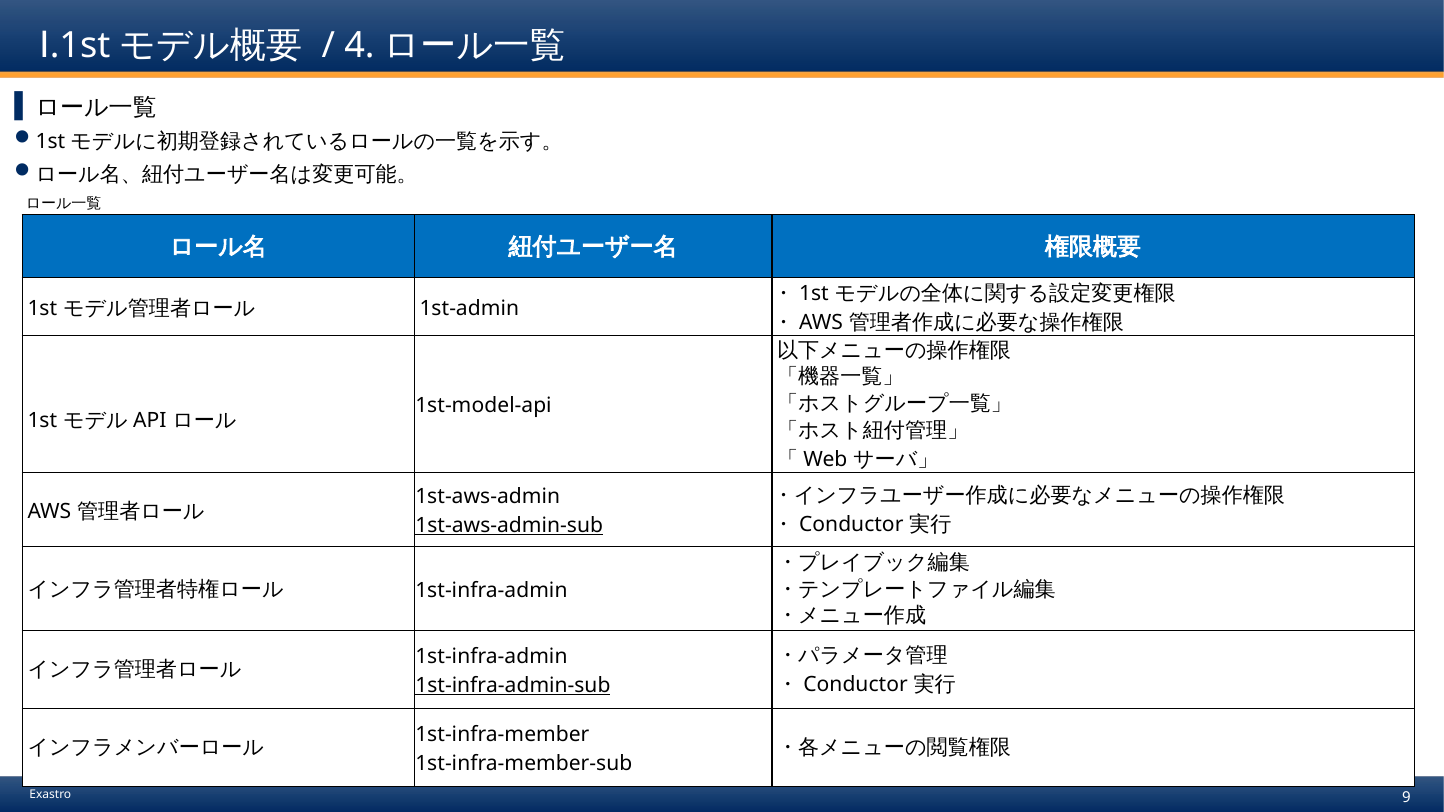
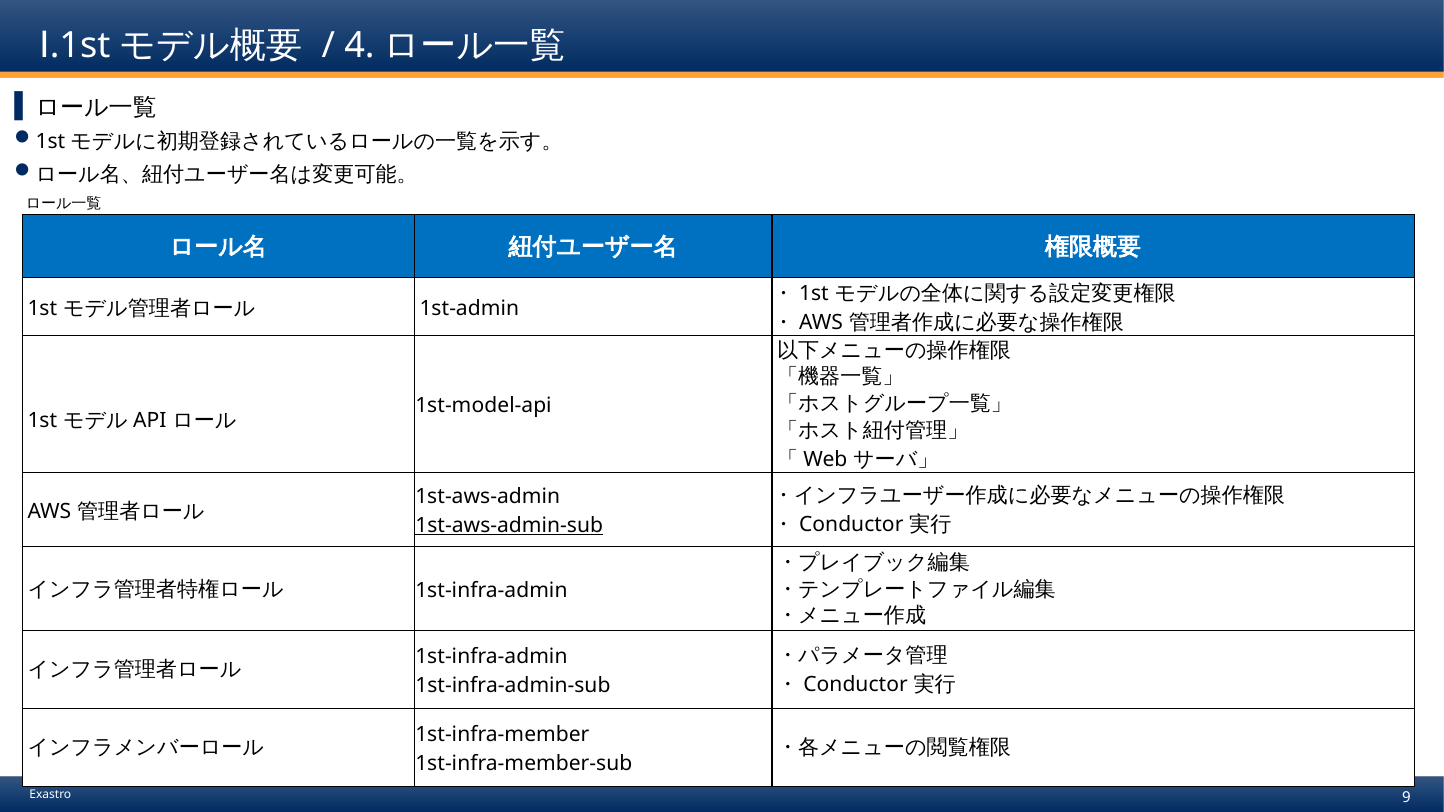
1st-infra-admin-sub underline: present -> none
